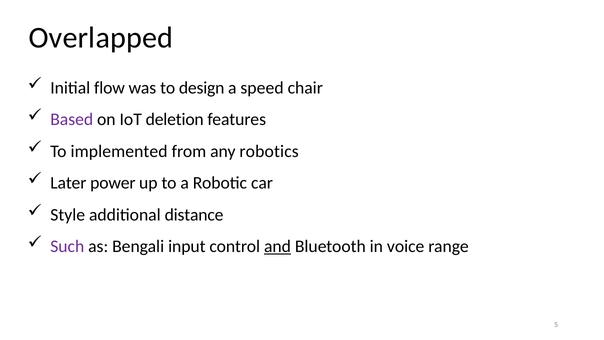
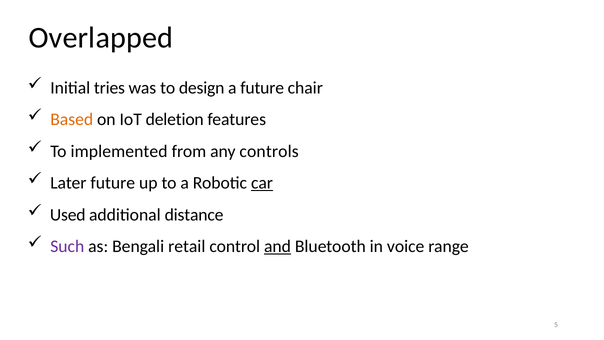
flow: flow -> tries
a speed: speed -> future
Based colour: purple -> orange
robotics: robotics -> controls
Later power: power -> future
car underline: none -> present
Style: Style -> Used
input: input -> retail
